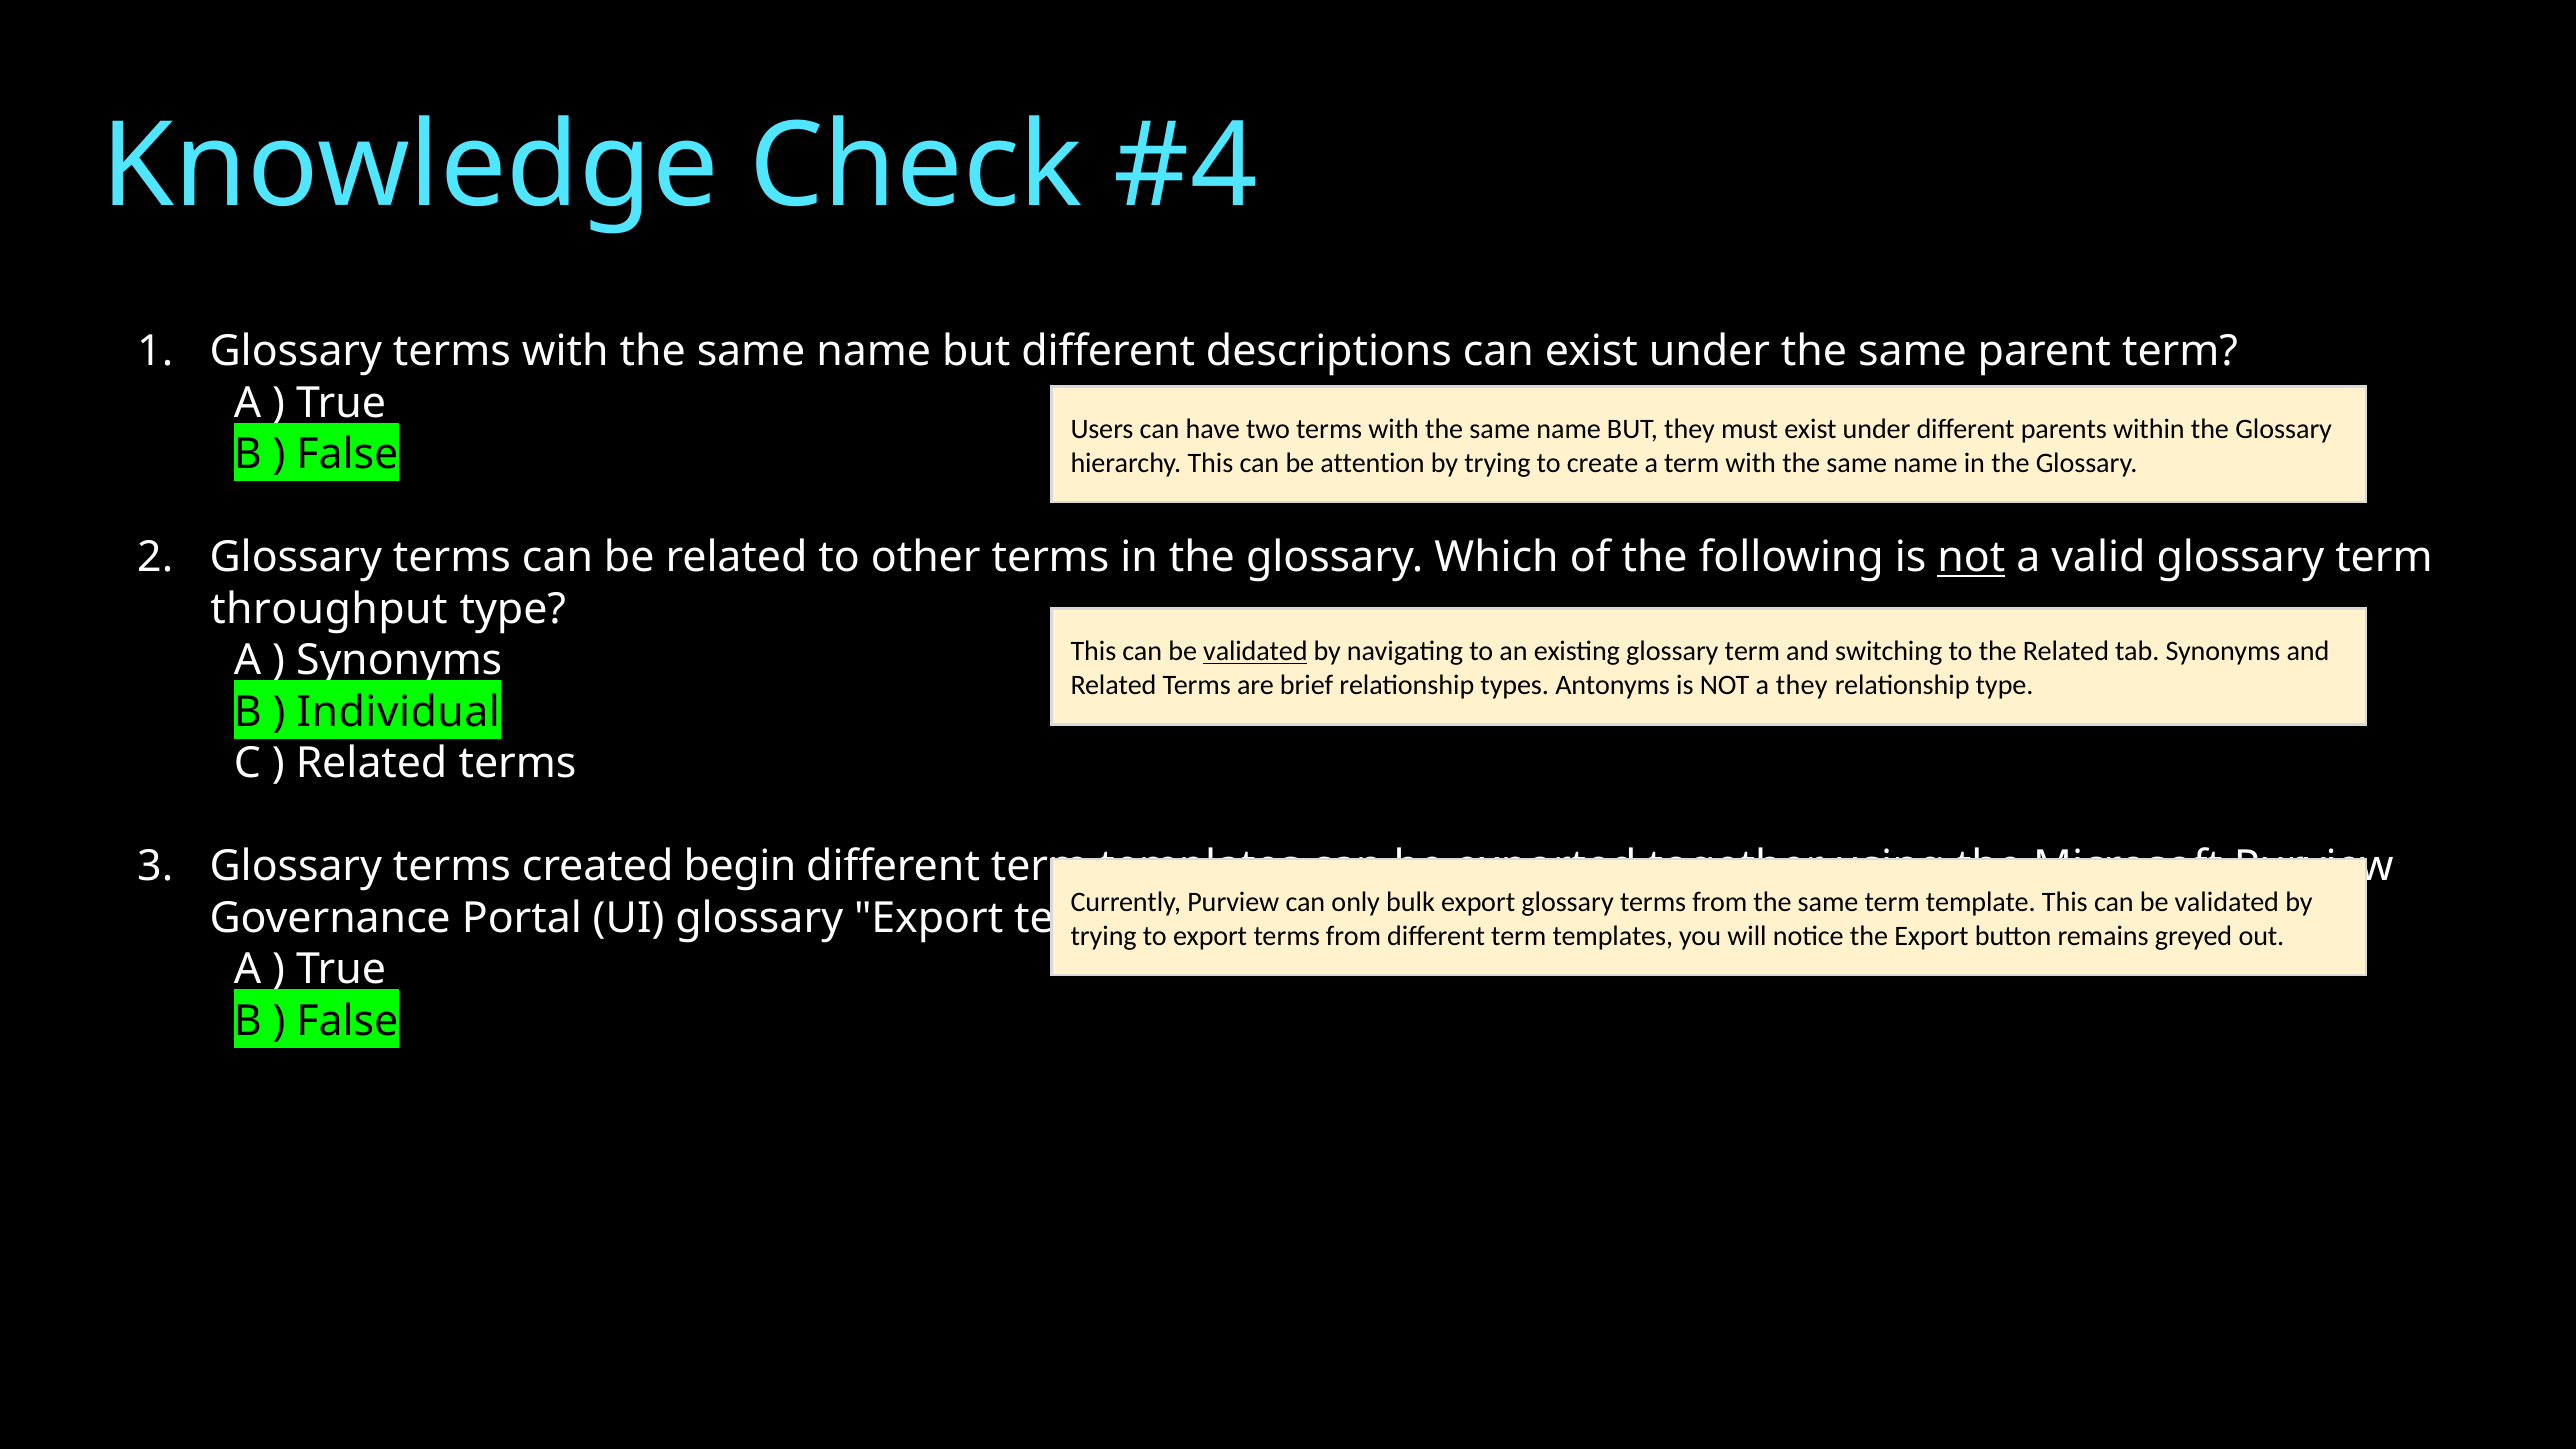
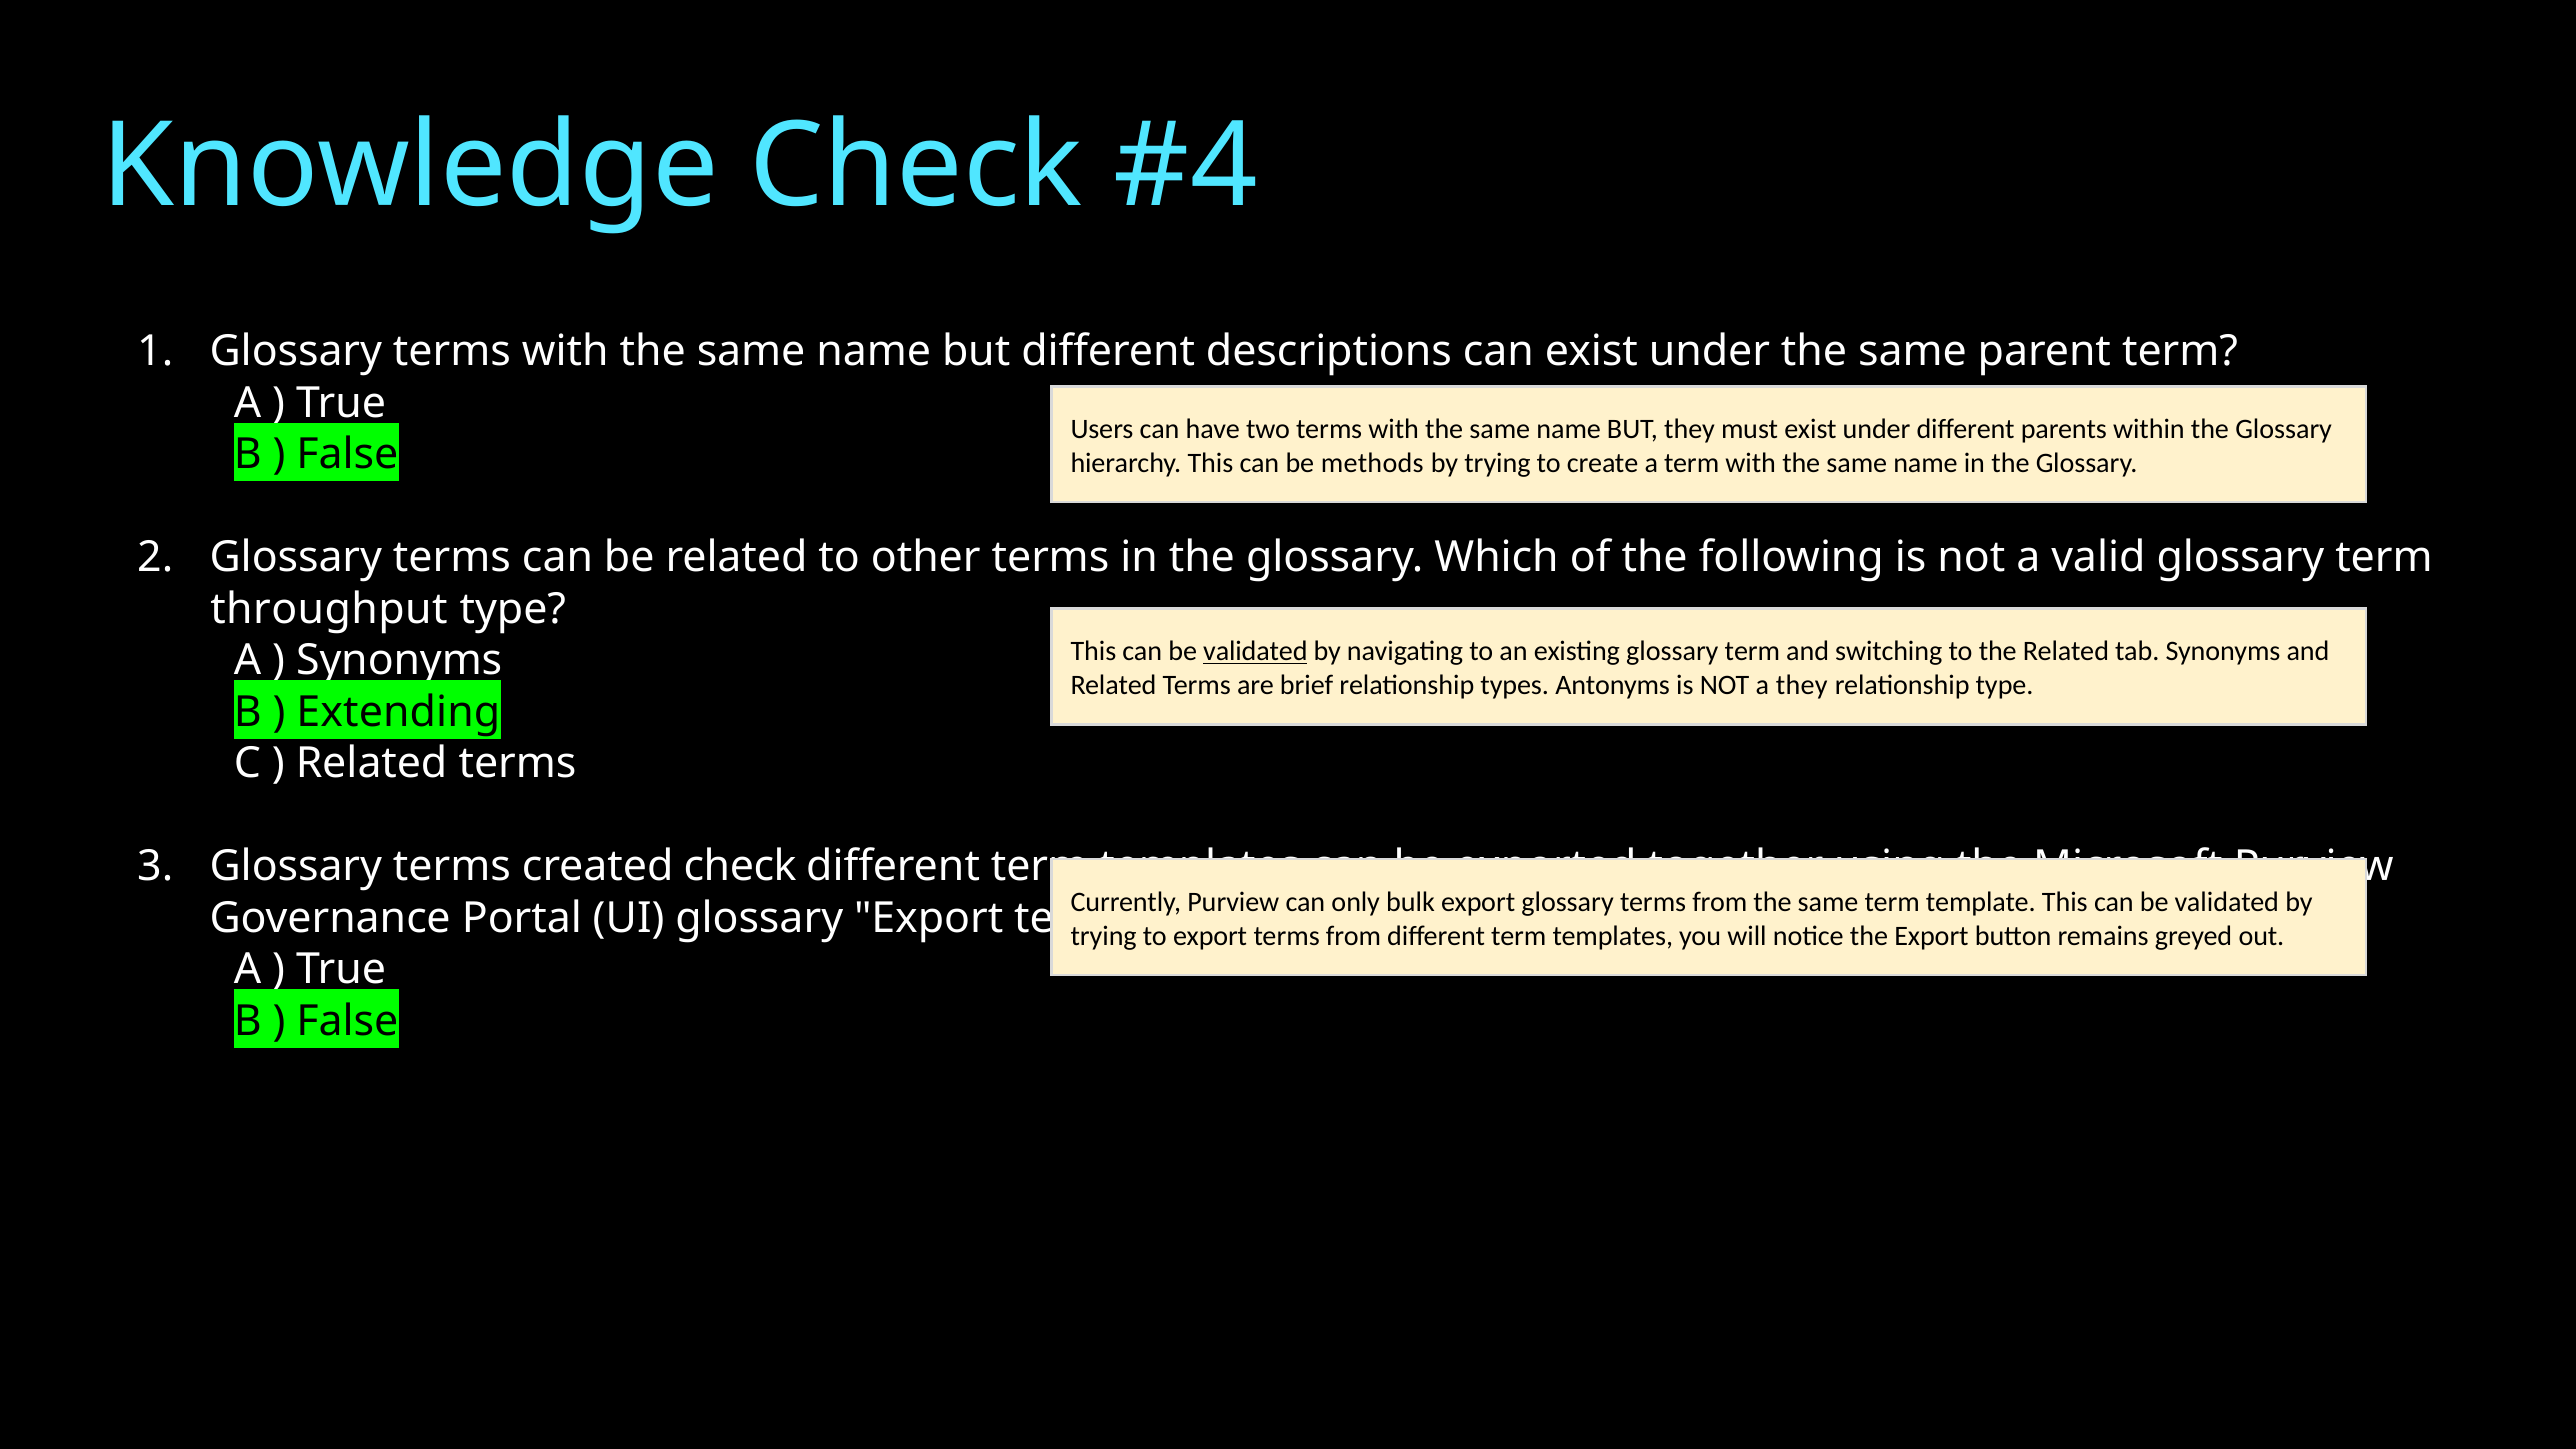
attention: attention -> methods
not at (1971, 558) underline: present -> none
Individual: Individual -> Extending
created begin: begin -> check
